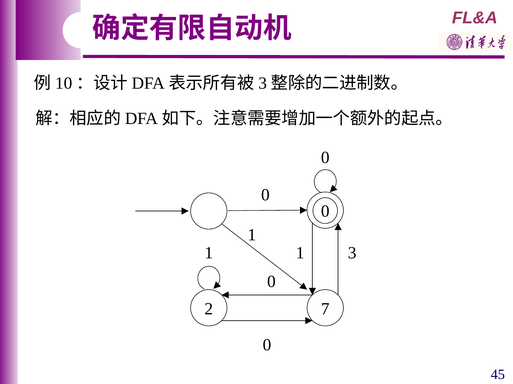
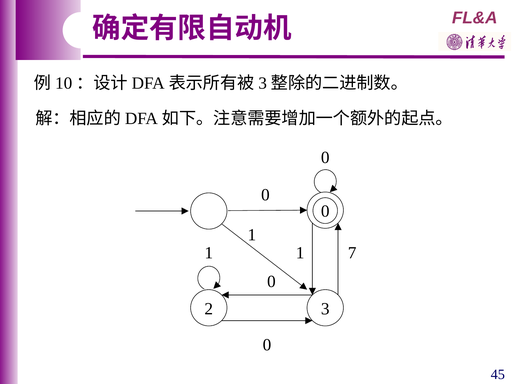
3: 3 -> 7
7: 7 -> 3
